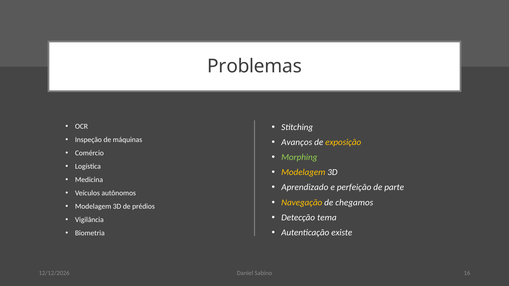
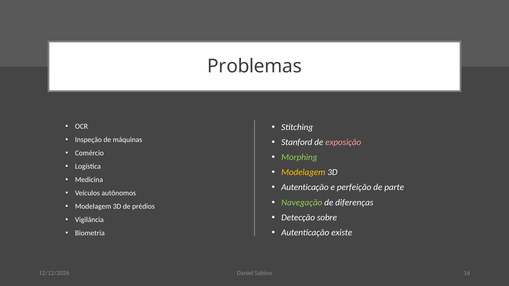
Avanços: Avanços -> Stanford
exposição colour: yellow -> pink
Aprendizado at (305, 188): Aprendizado -> Autenticação
Navegação colour: yellow -> light green
chegamos: chegamos -> diferenças
tema: tema -> sobre
